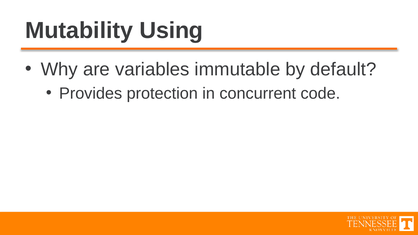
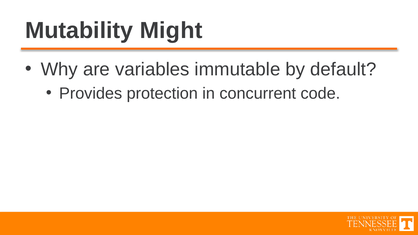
Using: Using -> Might
